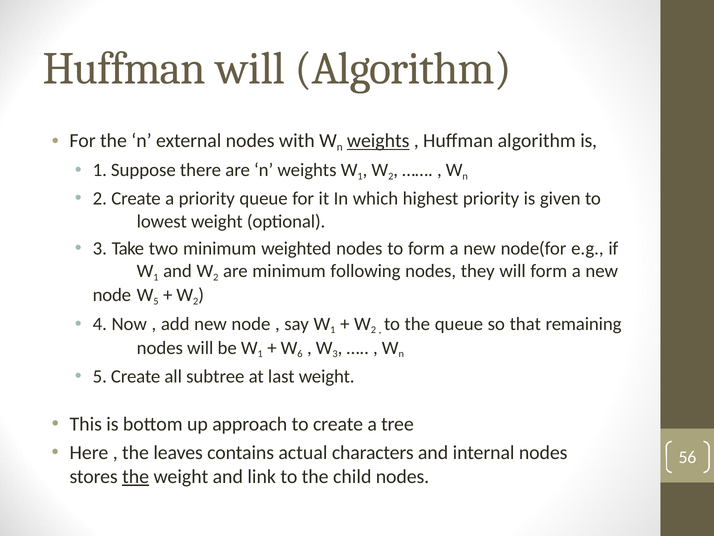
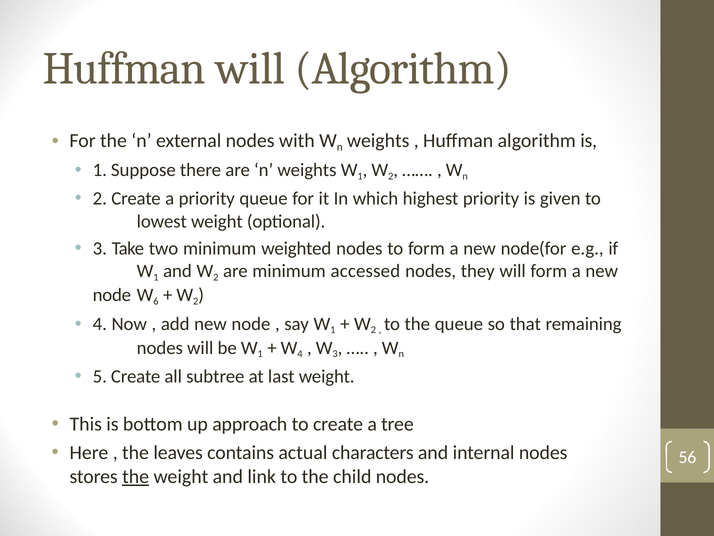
weights at (378, 141) underline: present -> none
following: following -> accessed
5 at (156, 301): 5 -> 6
6 at (300, 354): 6 -> 4
